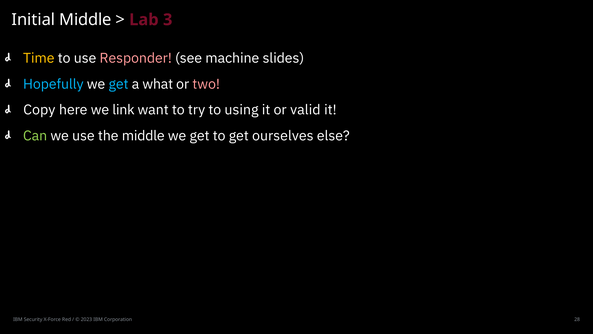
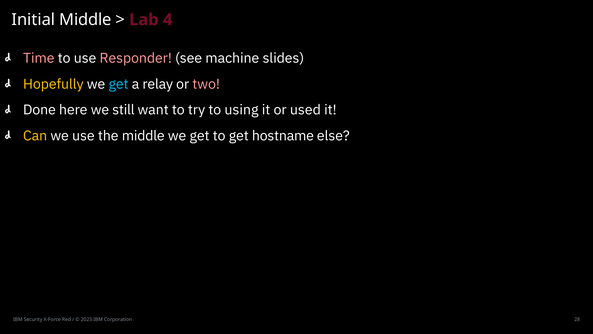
3: 3 -> 4
Time colour: yellow -> pink
Hopefully colour: light blue -> yellow
what: what -> relay
Copy: Copy -> Done
link: link -> still
valid: valid -> used
Can colour: light green -> yellow
ourselves: ourselves -> hostname
